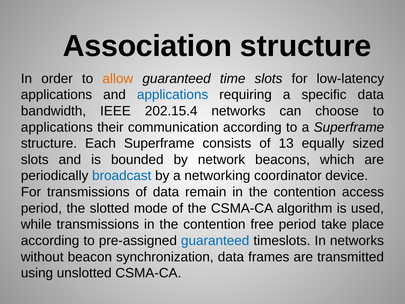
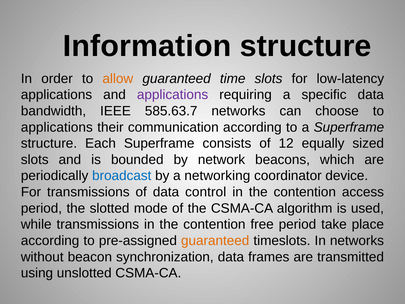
Association: Association -> Information
applications at (173, 95) colour: blue -> purple
202.15.4: 202.15.4 -> 585.63.7
13: 13 -> 12
remain: remain -> control
guaranteed at (215, 241) colour: blue -> orange
